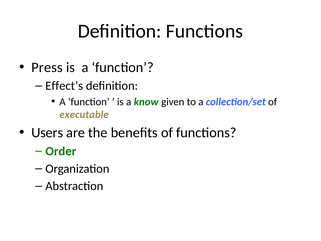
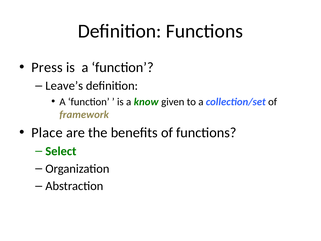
Effect’s: Effect’s -> Leave’s
executable: executable -> framework
Users: Users -> Place
Order: Order -> Select
